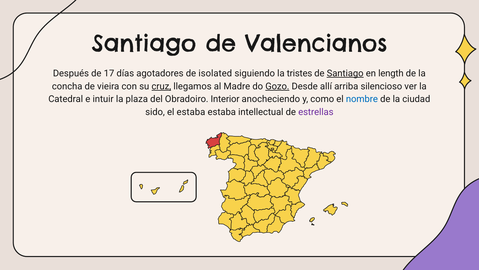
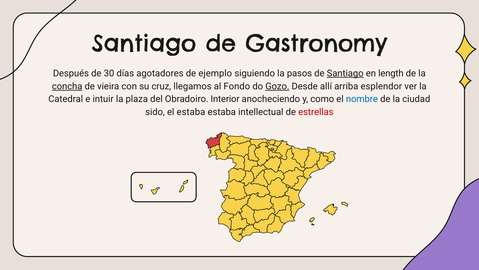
Valencianos: Valencianos -> Gastronomy
17: 17 -> 30
isolated: isolated -> ejemplo
tristes: tristes -> pasos
concha underline: none -> present
cruz underline: present -> none
Madre: Madre -> Fondo
silencioso: silencioso -> esplendor
estrellas colour: purple -> red
